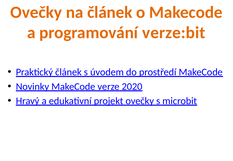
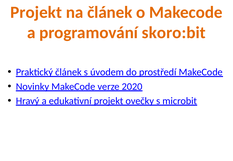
Ovečky at (36, 12): Ovečky -> Projekt
verze:bit: verze:bit -> skoro:bit
